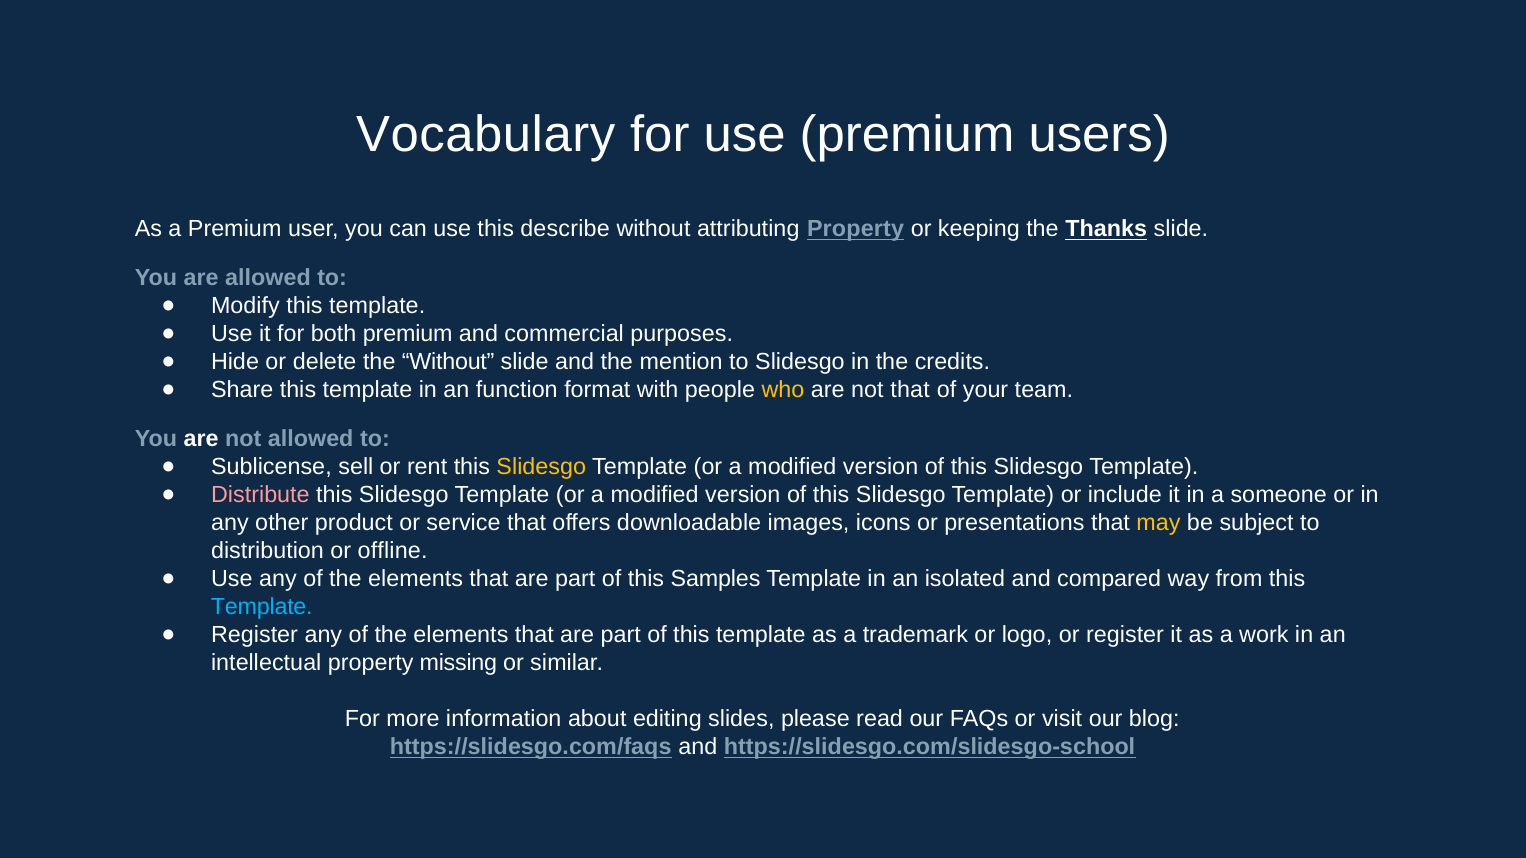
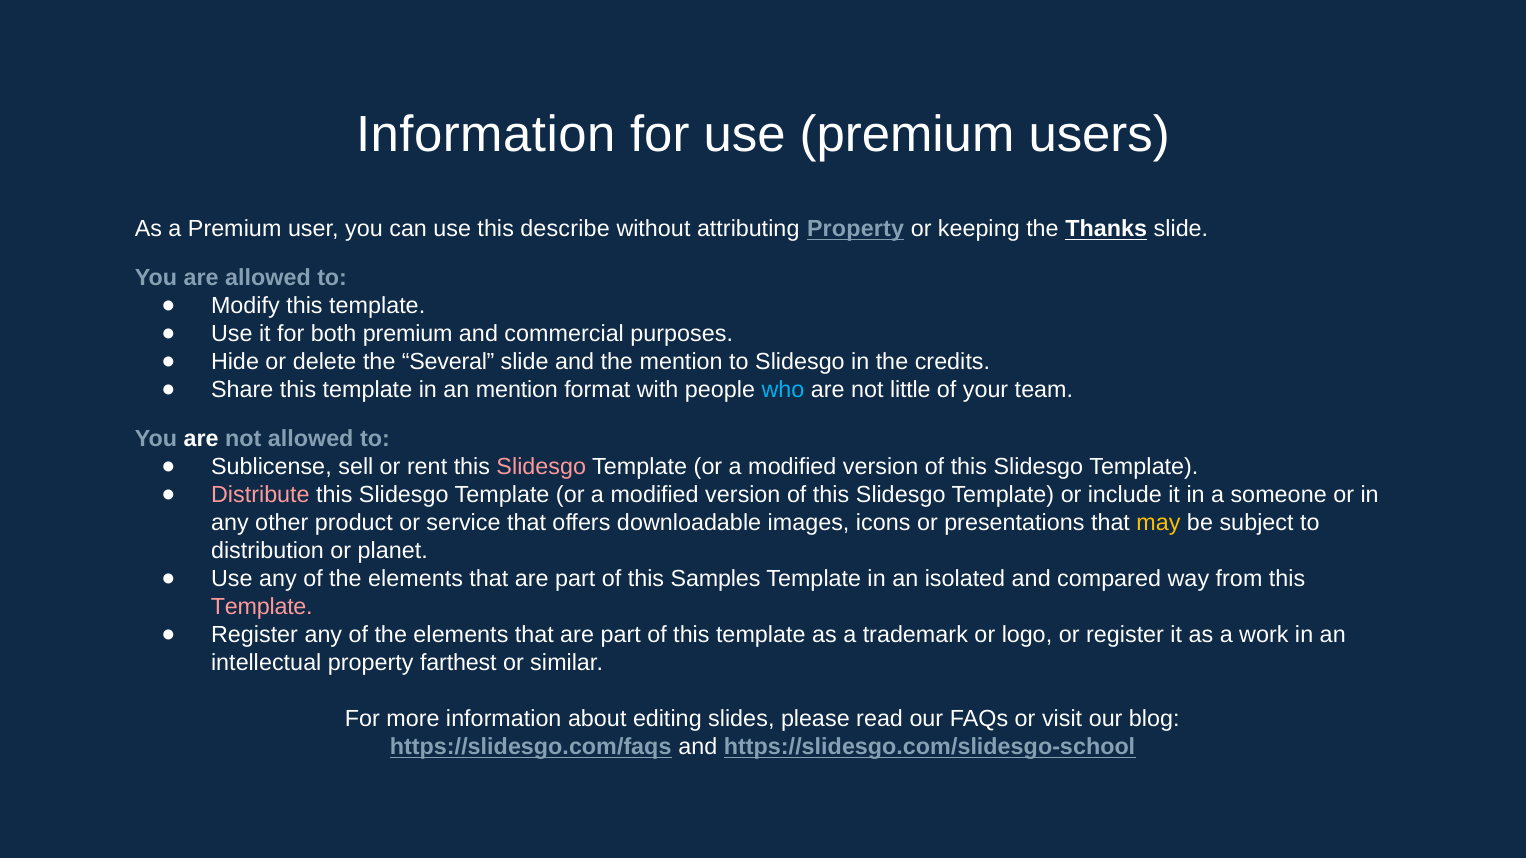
Vocabulary at (486, 135): Vocabulary -> Information
the Without: Without -> Several
an function: function -> mention
who colour: yellow -> light blue
not that: that -> little
Slidesgo at (541, 467) colour: yellow -> pink
offline: offline -> planet
Template at (262, 607) colour: light blue -> pink
missing: missing -> farthest
